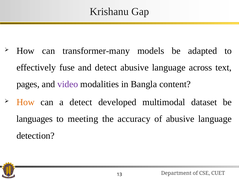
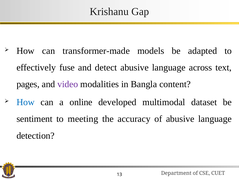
transformer-many: transformer-many -> transformer-made
How at (26, 102) colour: orange -> blue
a detect: detect -> online
languages: languages -> sentiment
